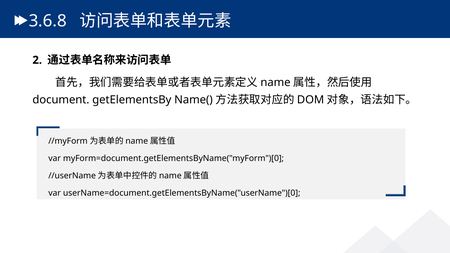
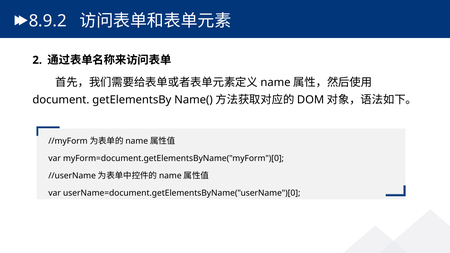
3.6.8: 3.6.8 -> 8.9.2
